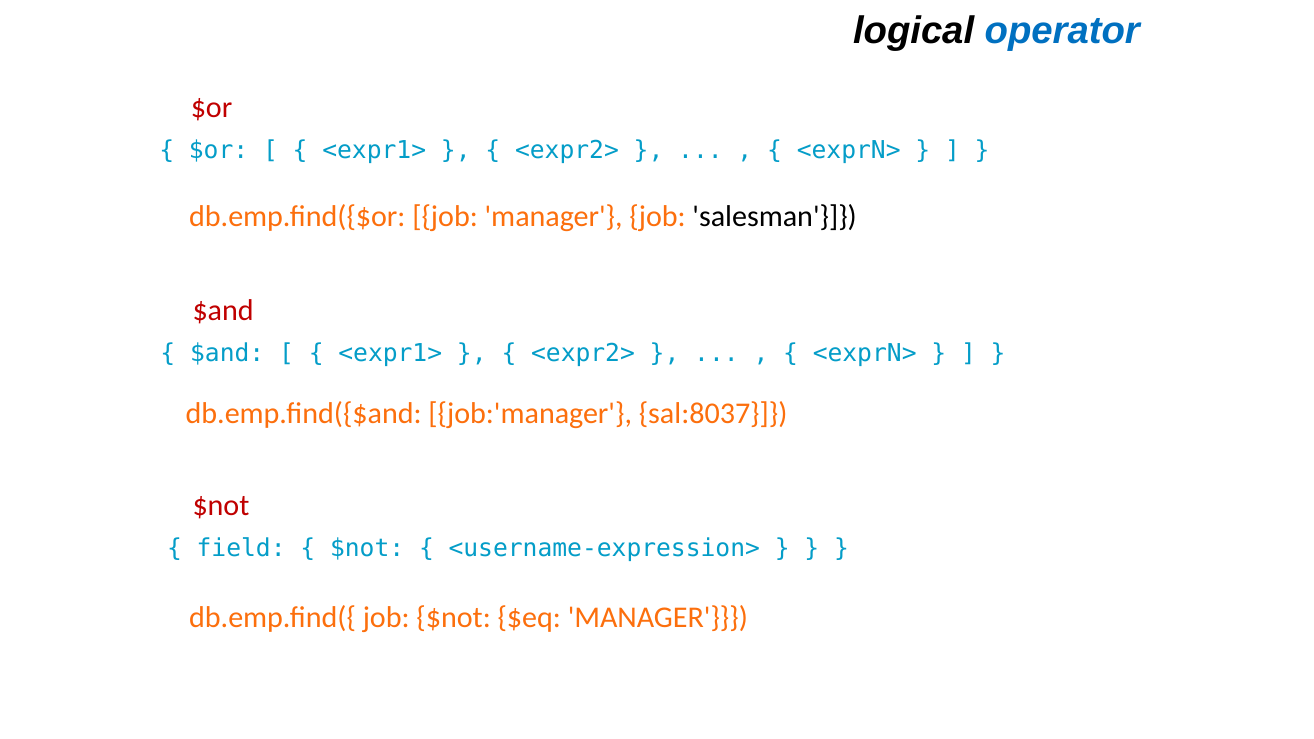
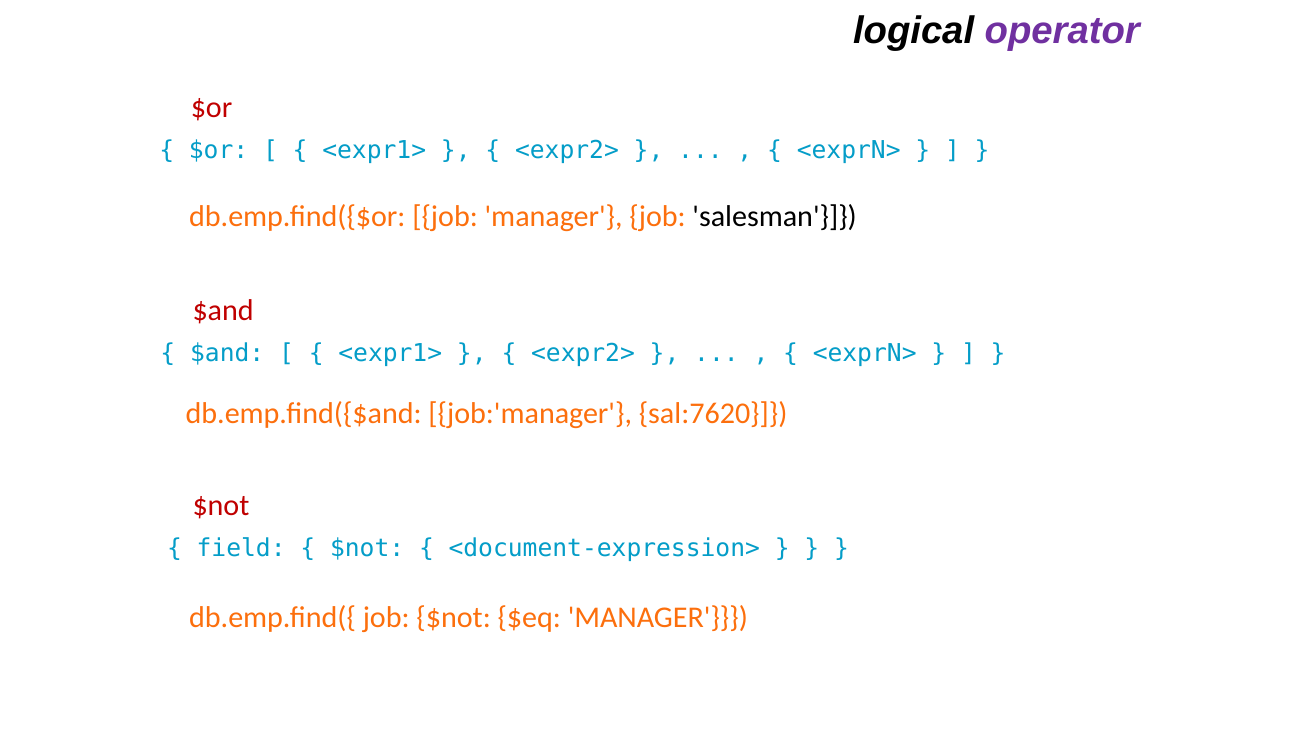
operator colour: blue -> purple
sal:8037: sal:8037 -> sal:7620
<username-expression>: <username-expression> -> <document-expression>
